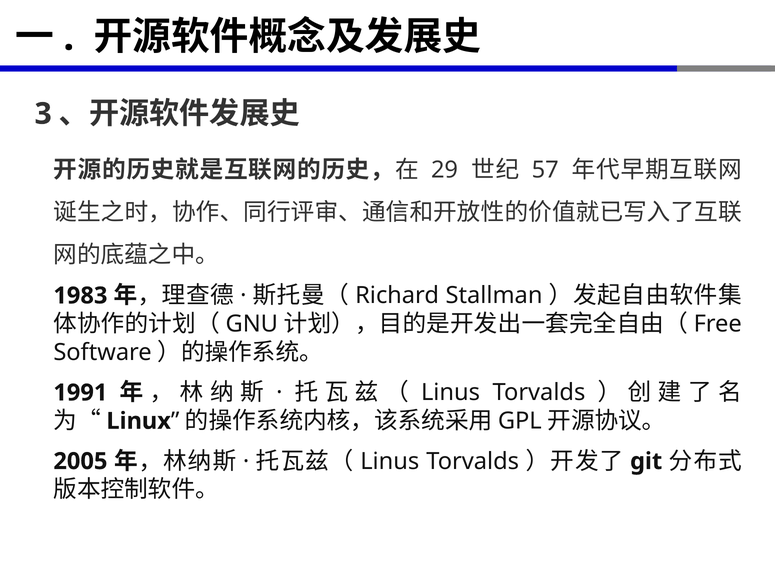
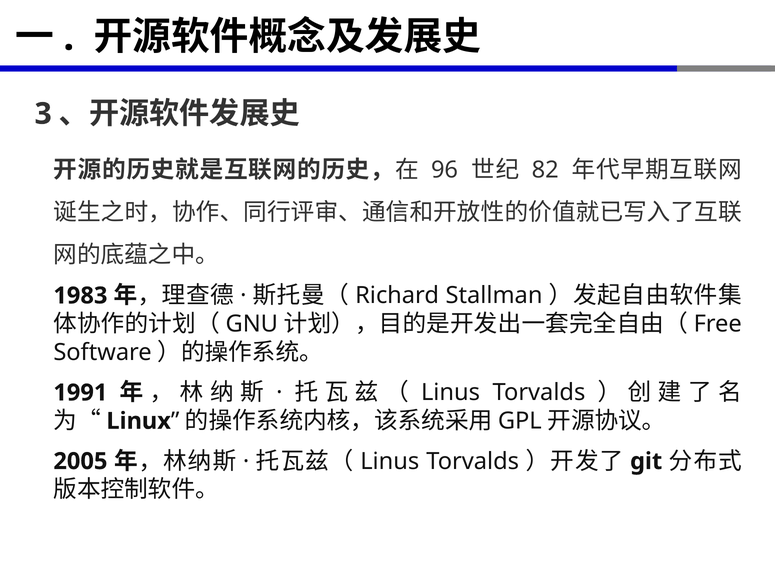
29: 29 -> 96
57: 57 -> 82
